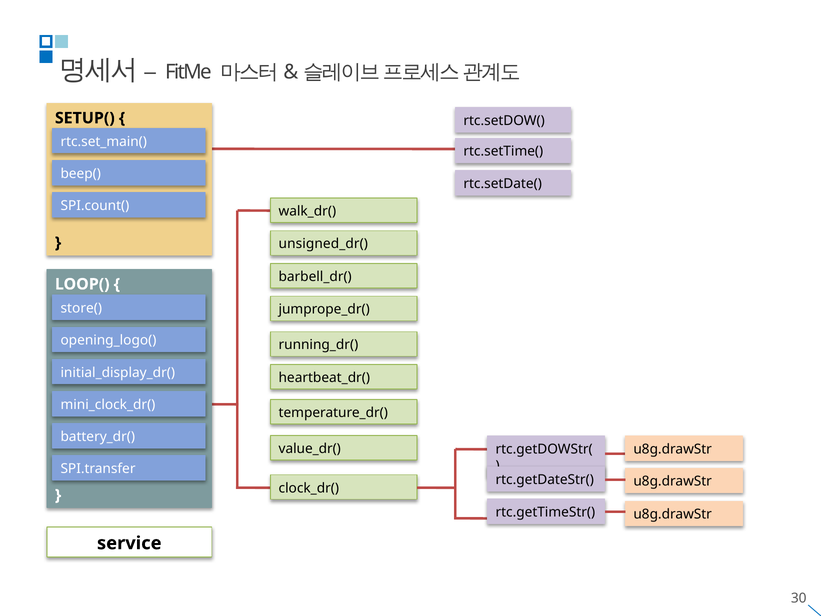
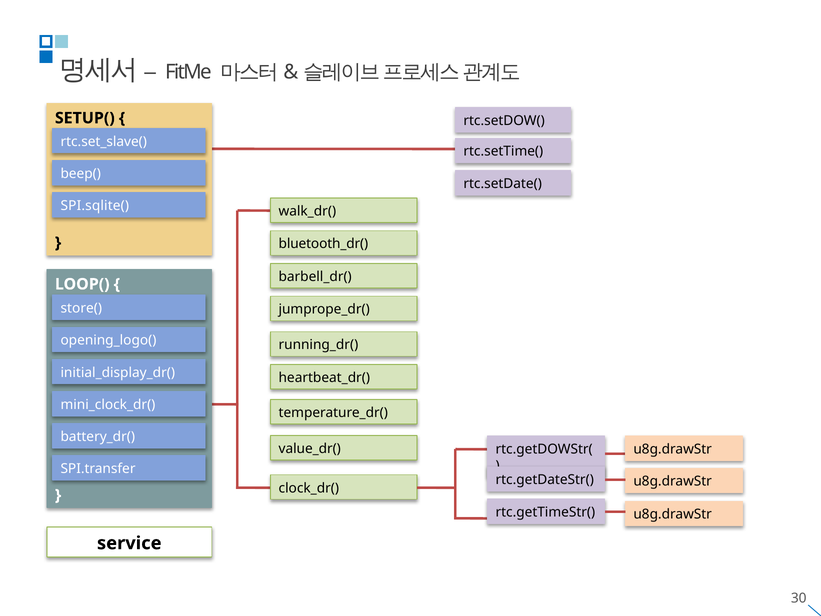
rtc.set_main(: rtc.set_main( -> rtc.set_slave(
SPI.count(: SPI.count( -> SPI.sqlite(
unsigned_dr(: unsigned_dr( -> bluetooth_dr(
